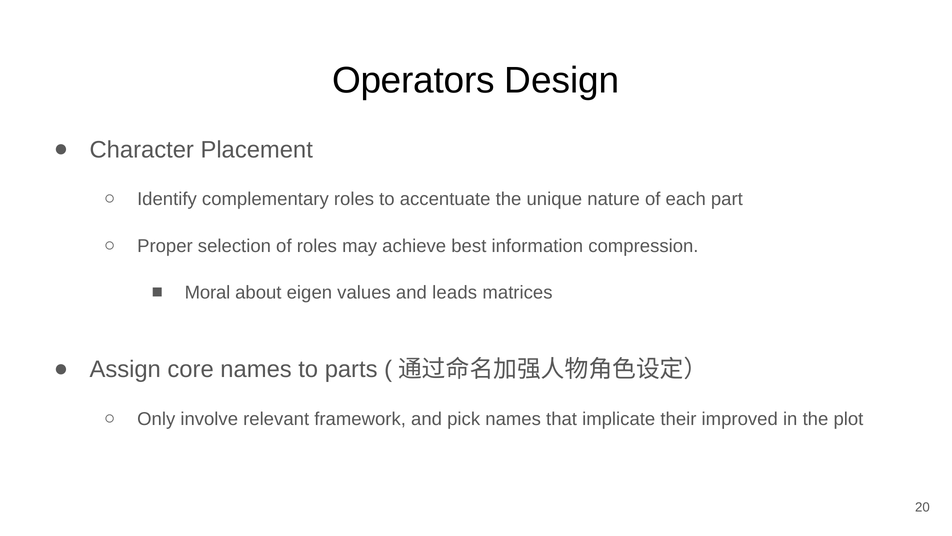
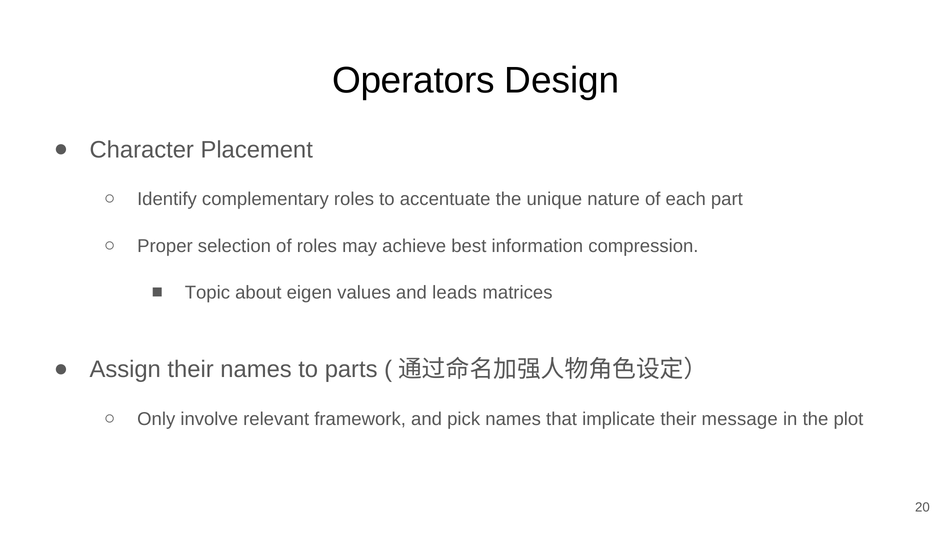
Moral: Moral -> Topic
Assign core: core -> their
improved: improved -> message
